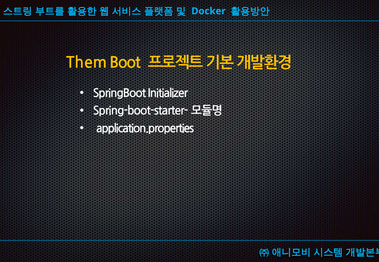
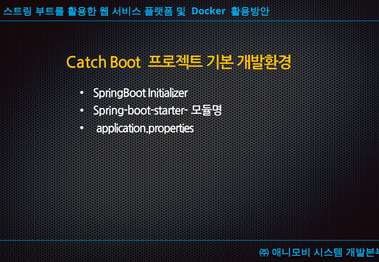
Them: Them -> Catch
